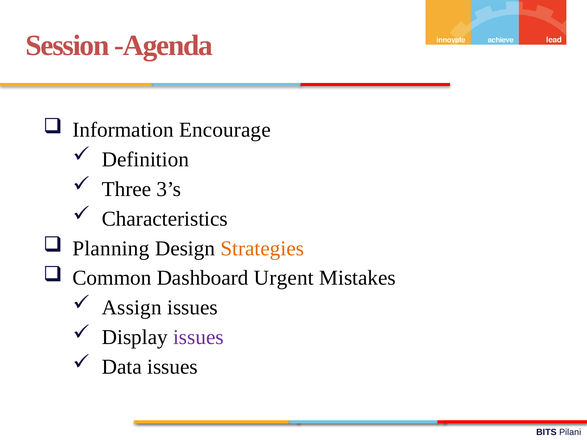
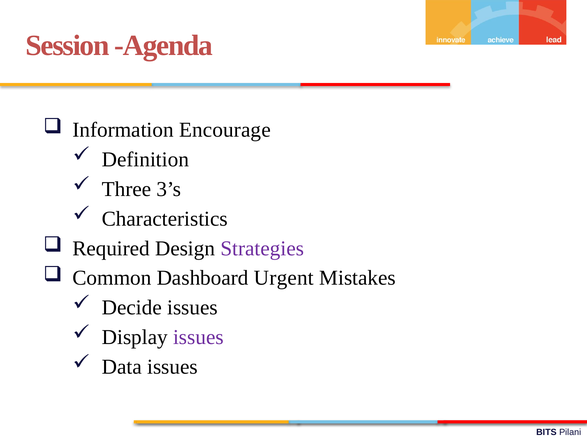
Planning: Planning -> Required
Strategies colour: orange -> purple
Assign: Assign -> Decide
